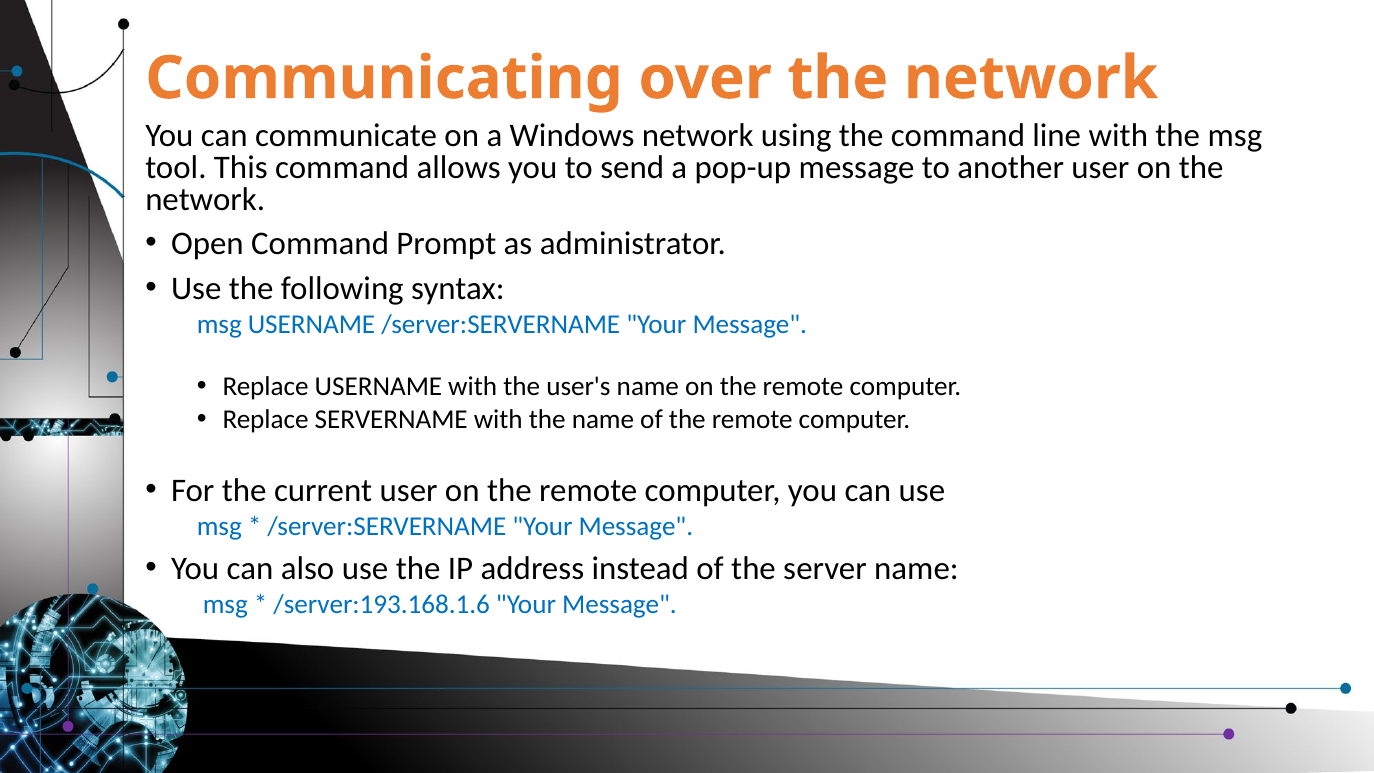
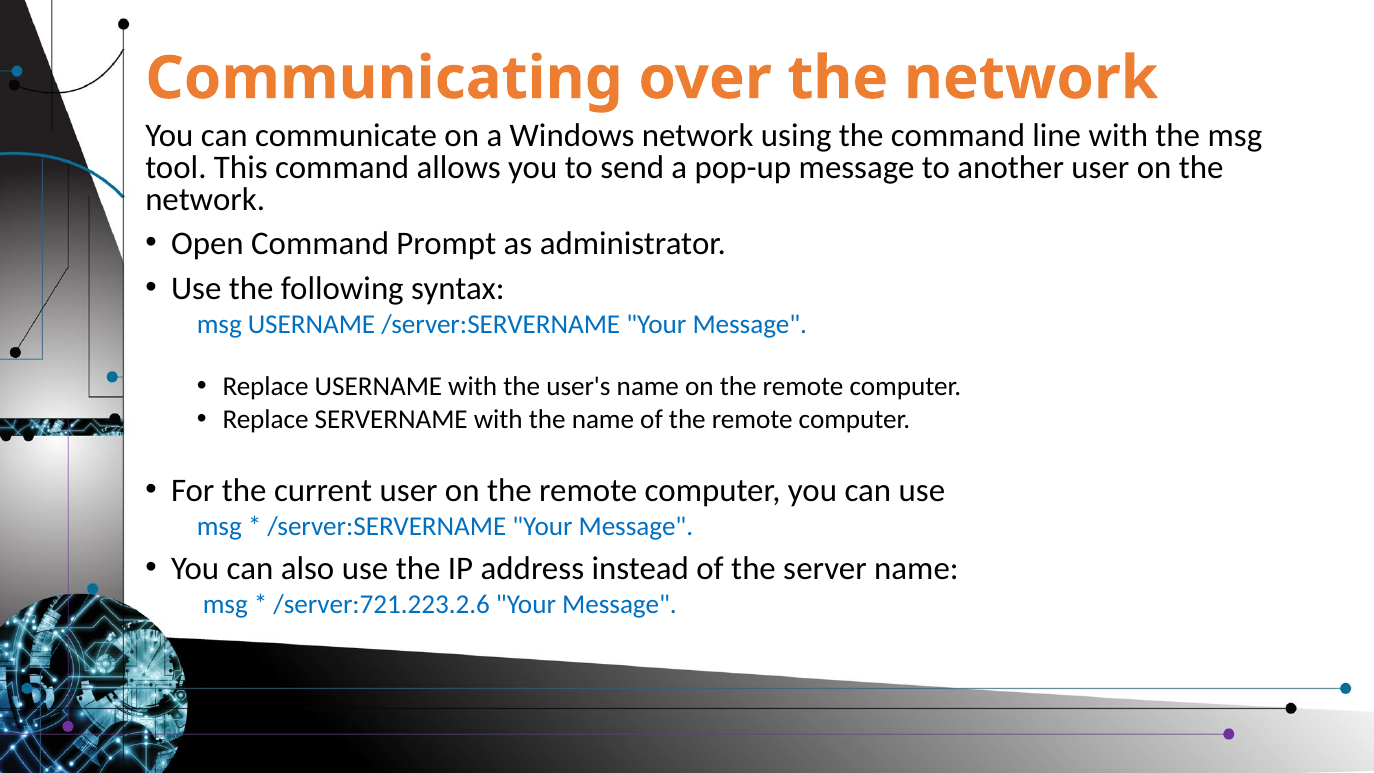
/server:193.168.1.6: /server:193.168.1.6 -> /server:721.223.2.6
